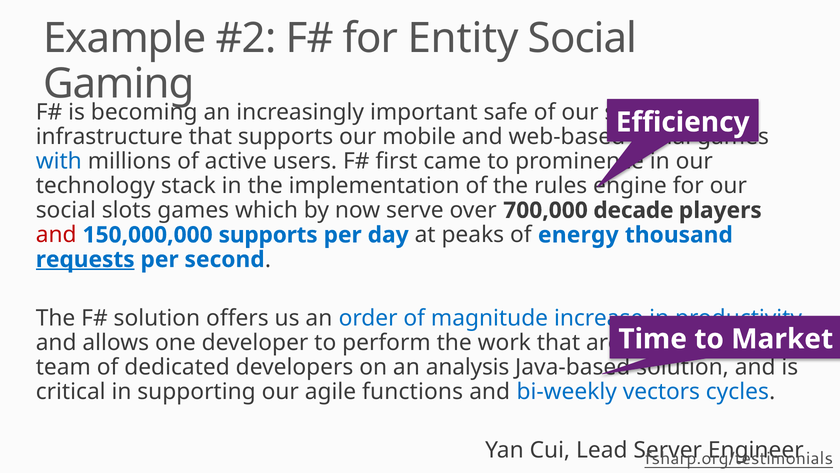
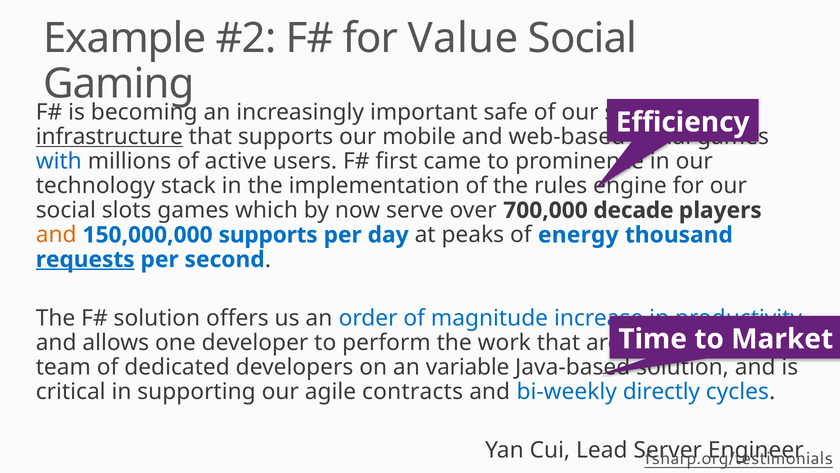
Entity: Entity -> Value
infrastructure underline: none -> present
and at (56, 235) colour: red -> orange
analysis: analysis -> variable
functions: functions -> contracts
vectors: vectors -> directly
